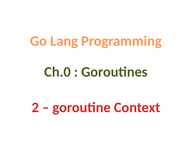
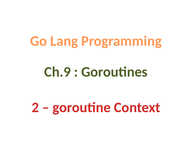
Ch.0: Ch.0 -> Ch.9
